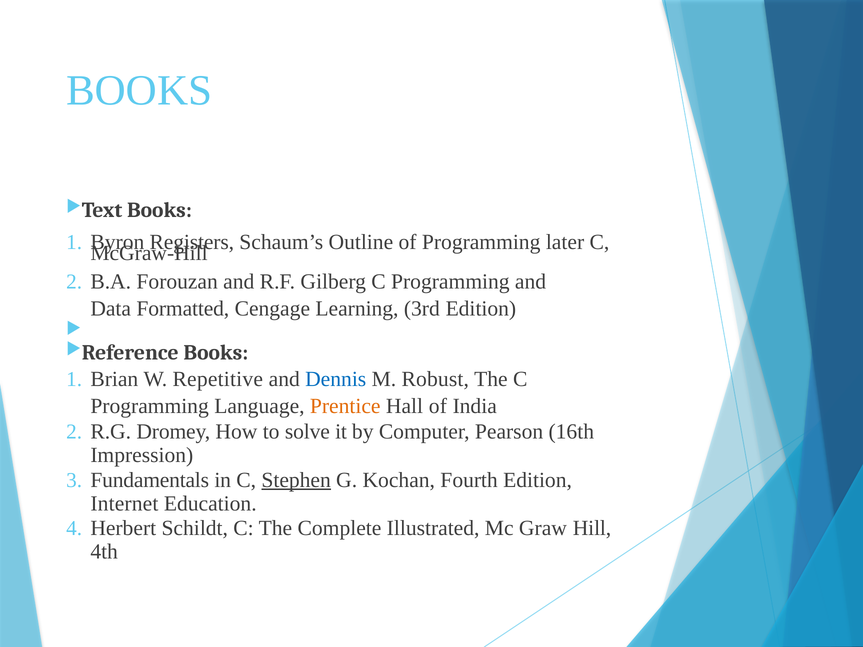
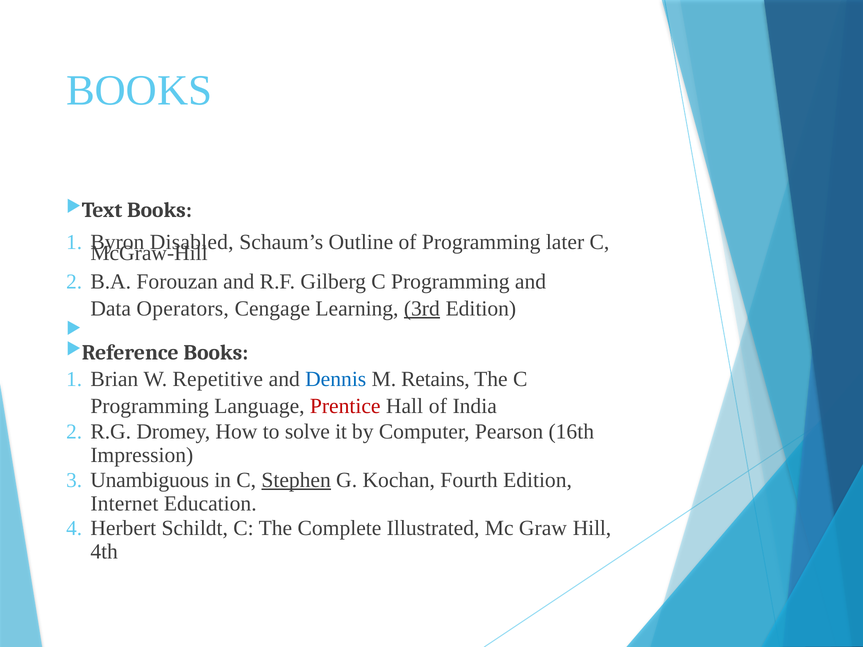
Registers: Registers -> Disabled
Formatted: Formatted -> Operators
3rd underline: none -> present
Robust: Robust -> Retains
Prentice colour: orange -> red
Fundamentals: Fundamentals -> Unambiguous
